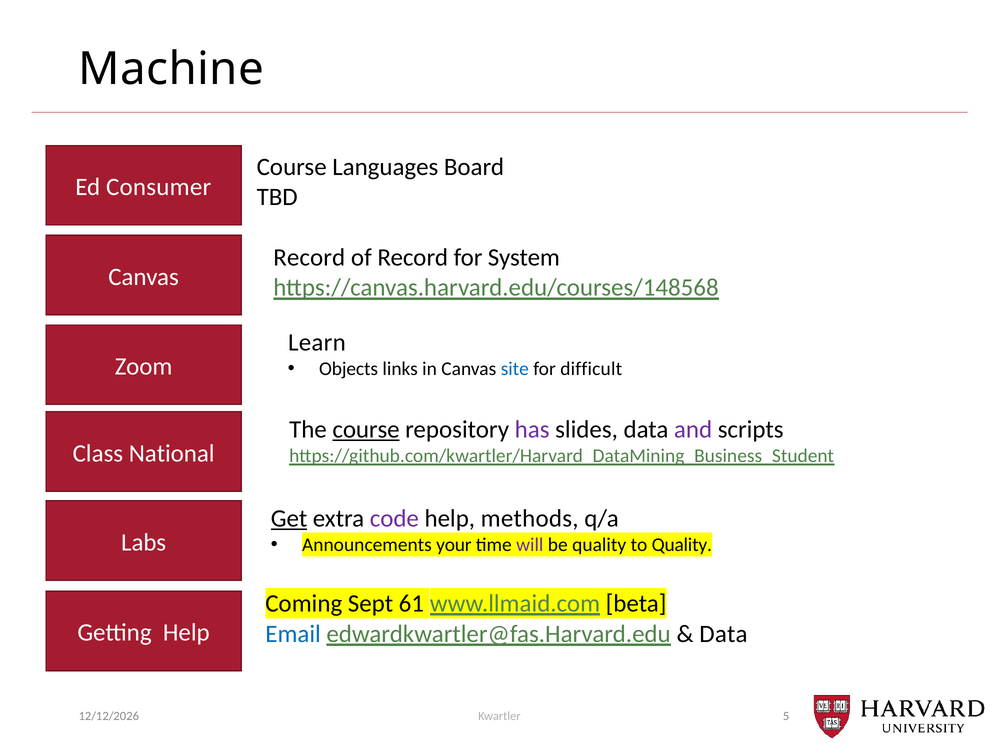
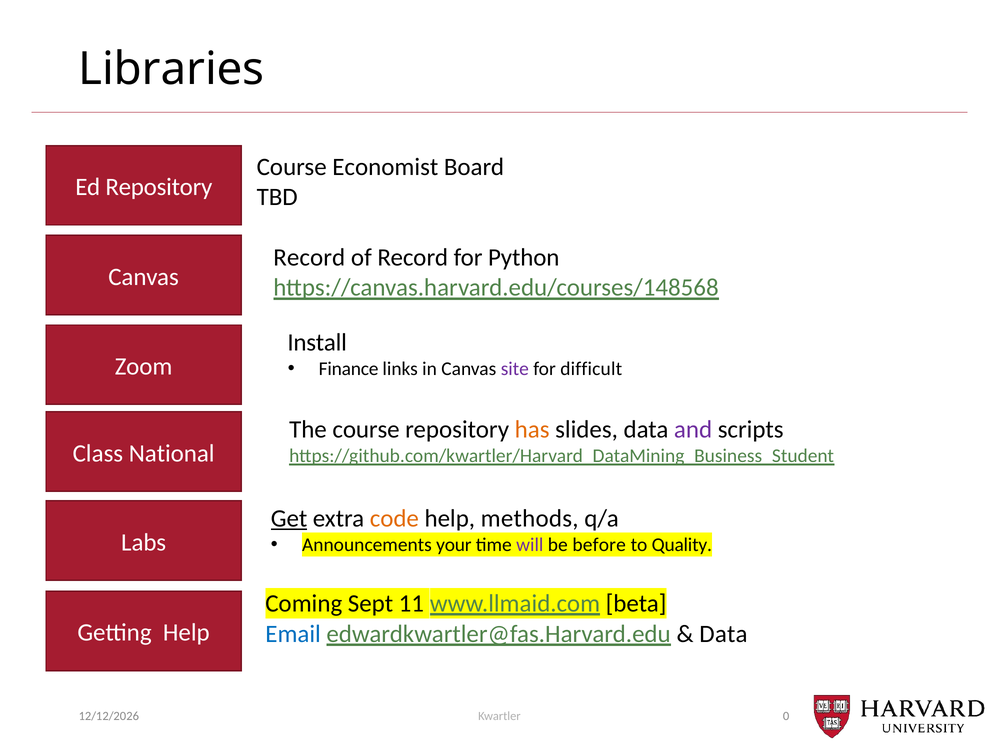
Machine: Machine -> Libraries
Languages: Languages -> Economist
Ed Consumer: Consumer -> Repository
System: System -> Python
Learn: Learn -> Install
Objects: Objects -> Finance
site colour: blue -> purple
course at (366, 429) underline: present -> none
has colour: purple -> orange
code colour: purple -> orange
be quality: quality -> before
61: 61 -> 11
5: 5 -> 0
